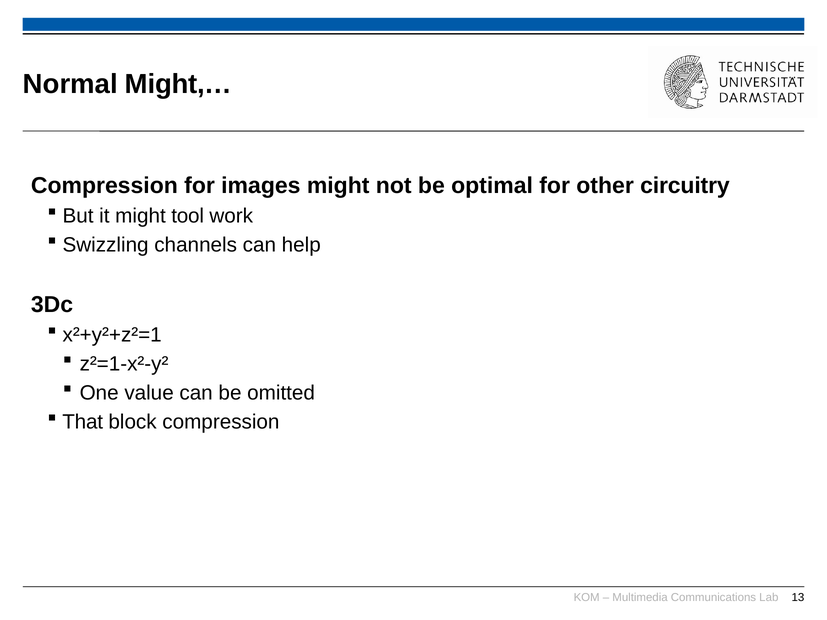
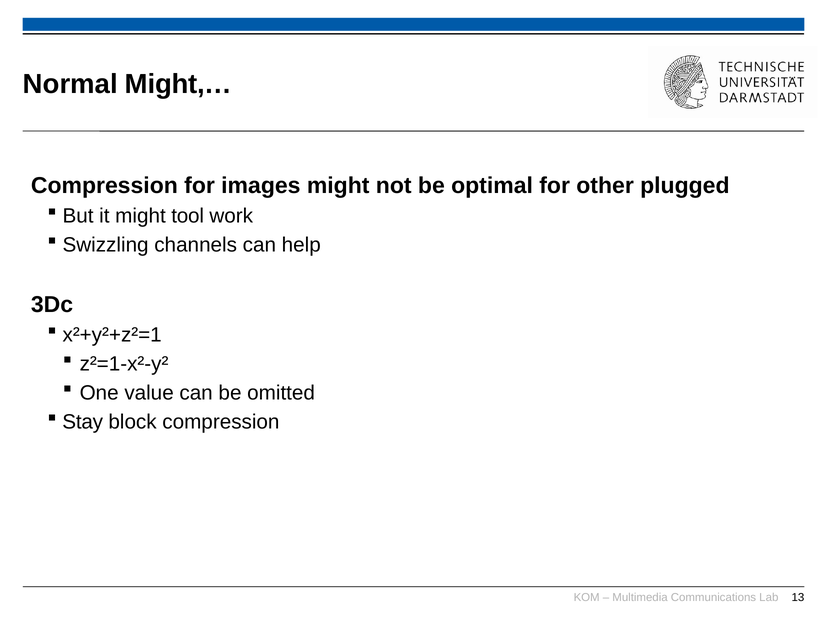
circuitry: circuitry -> plugged
That: That -> Stay
